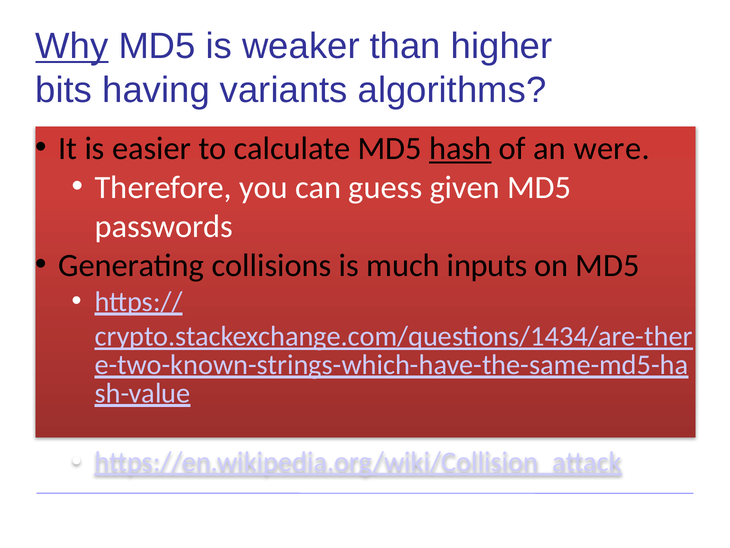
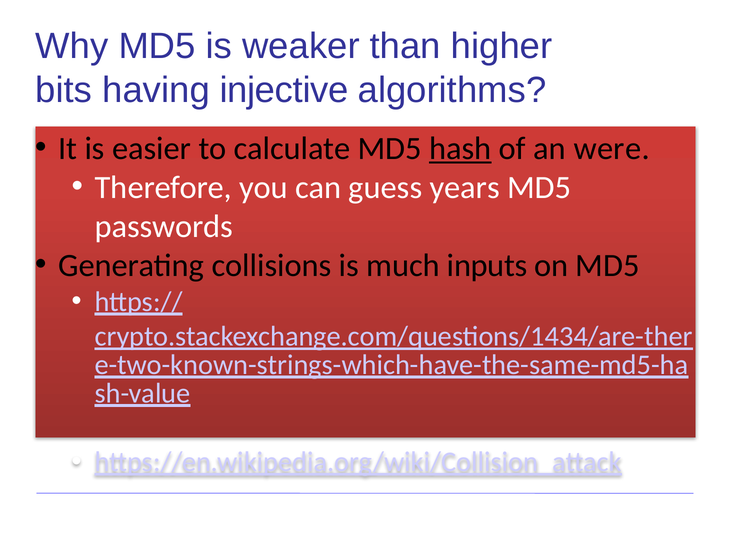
Why underline: present -> none
variants: variants -> injective
given: given -> years
